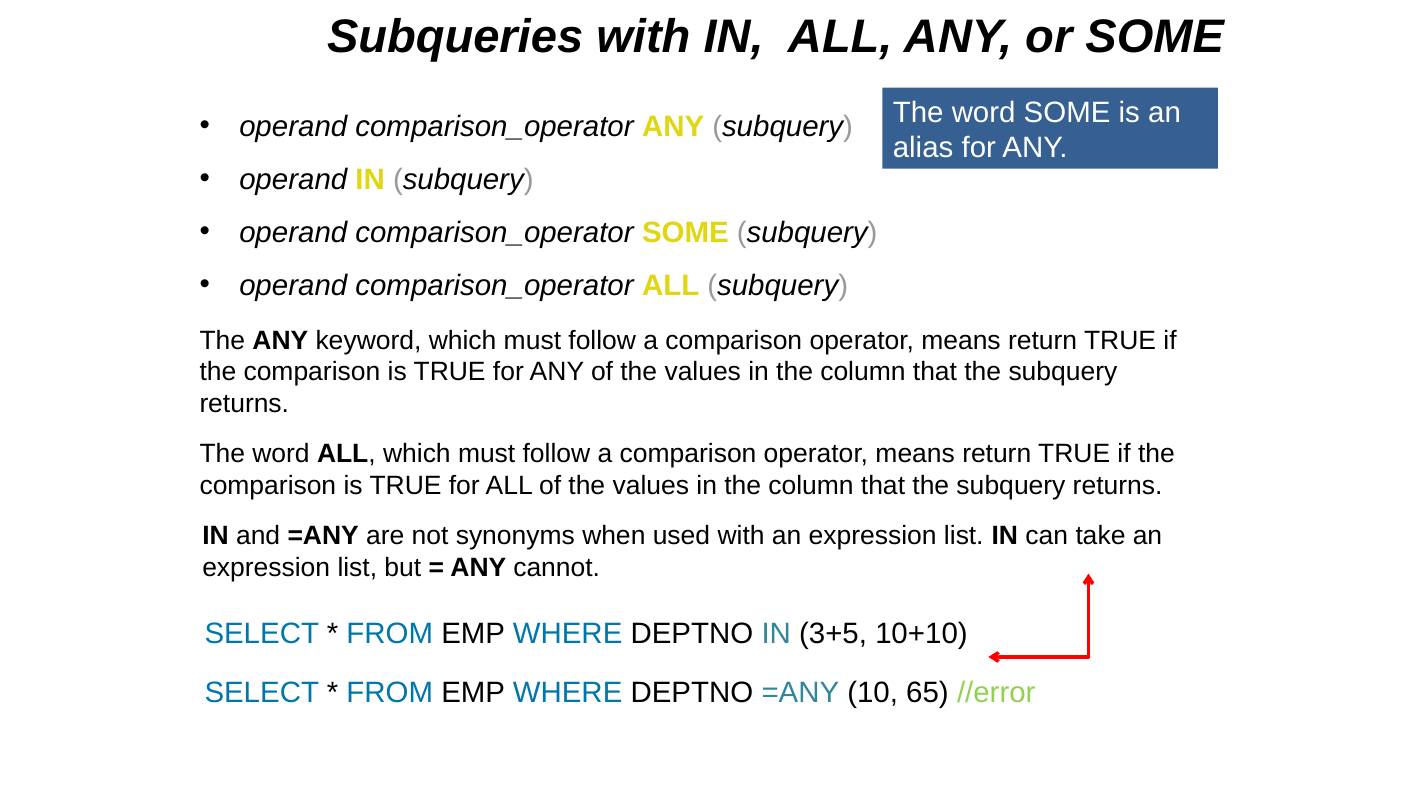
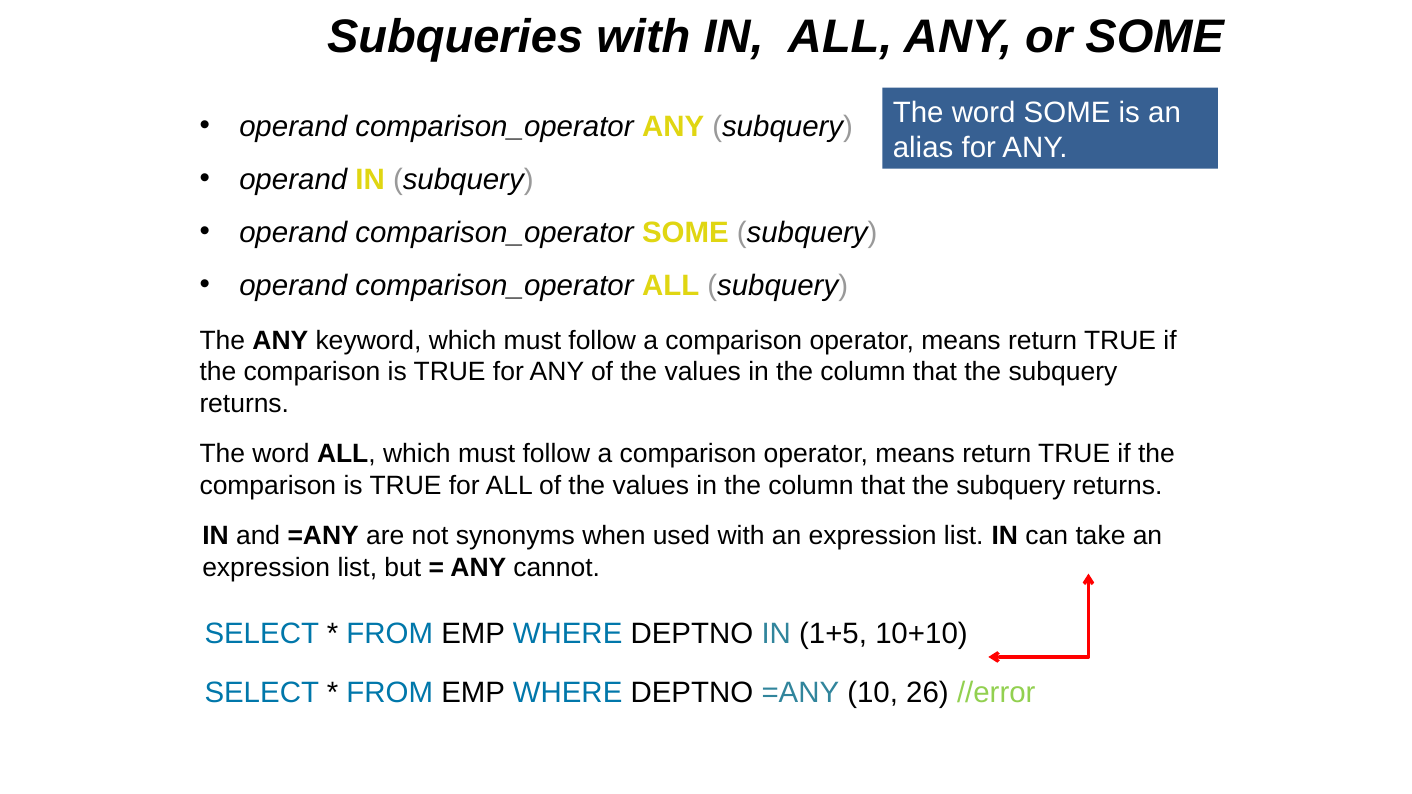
3+5: 3+5 -> 1+5
65: 65 -> 26
